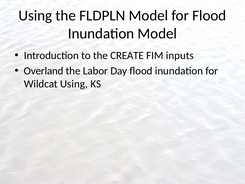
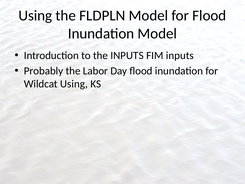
the CREATE: CREATE -> INPUTS
Overland: Overland -> Probably
